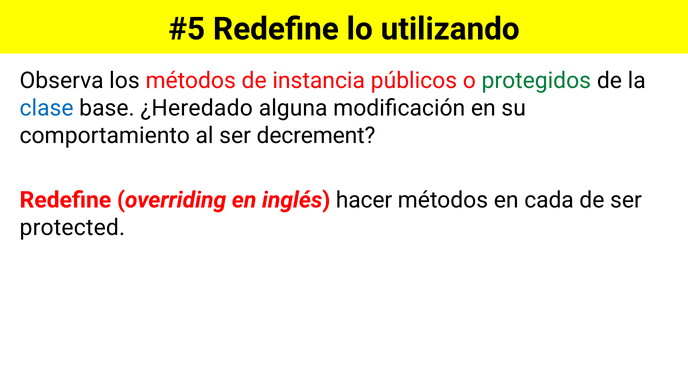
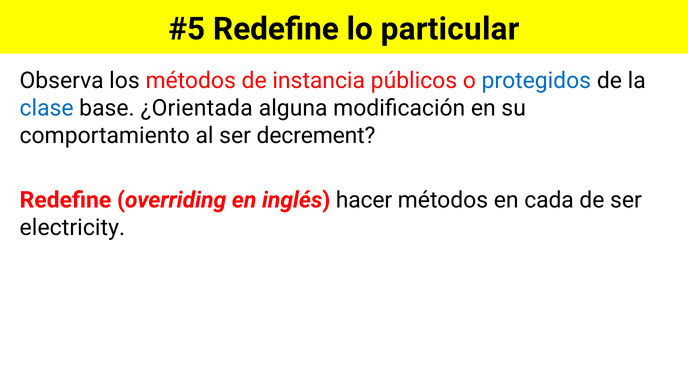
utilizando: utilizando -> particular
protegidos colour: green -> blue
¿Heredado: ¿Heredado -> ¿Orientada
protected: protected -> electricity
